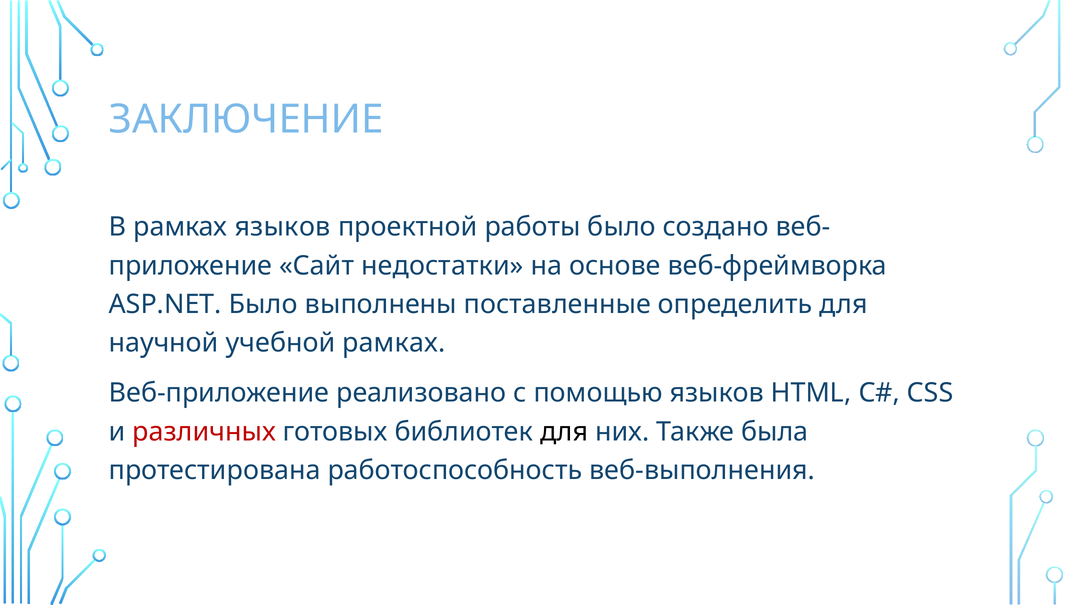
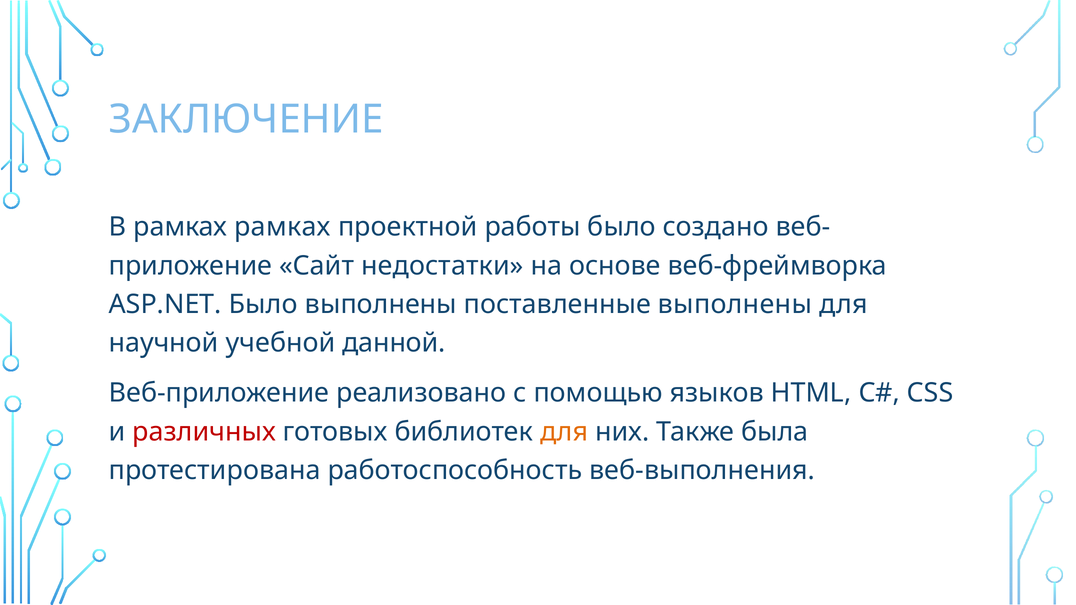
рамках языков: языков -> рамках
поставленные определить: определить -> выполнены
учебной рамках: рамках -> данной
для at (564, 432) colour: black -> orange
